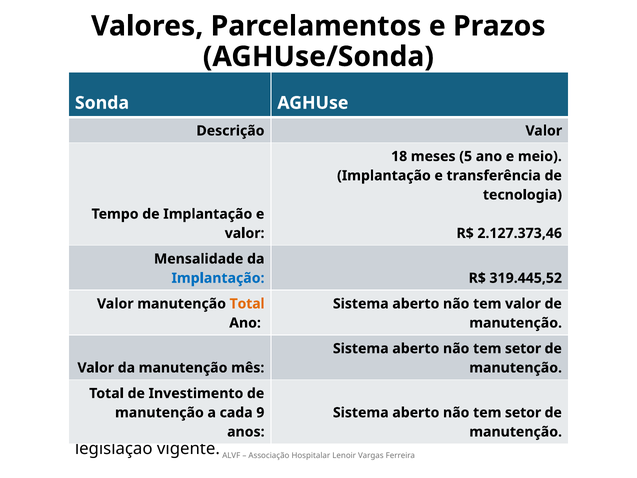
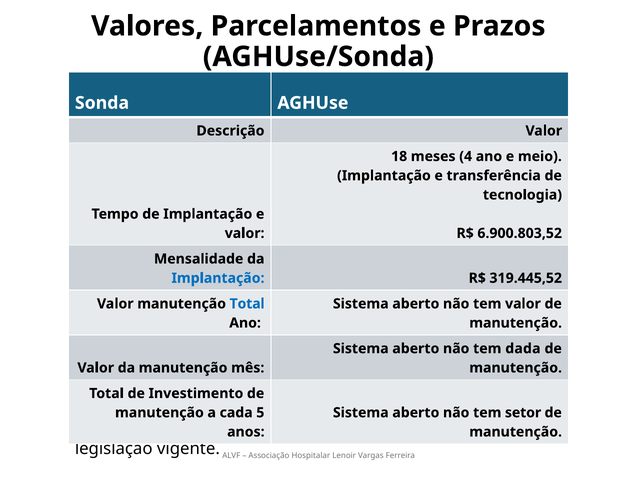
5: 5 -> 4
2.127.373,46: 2.127.373,46 -> 6.900.803,52
Total at (247, 304) colour: orange -> blue
setor at (523, 348): setor -> dada
9: 9 -> 5
